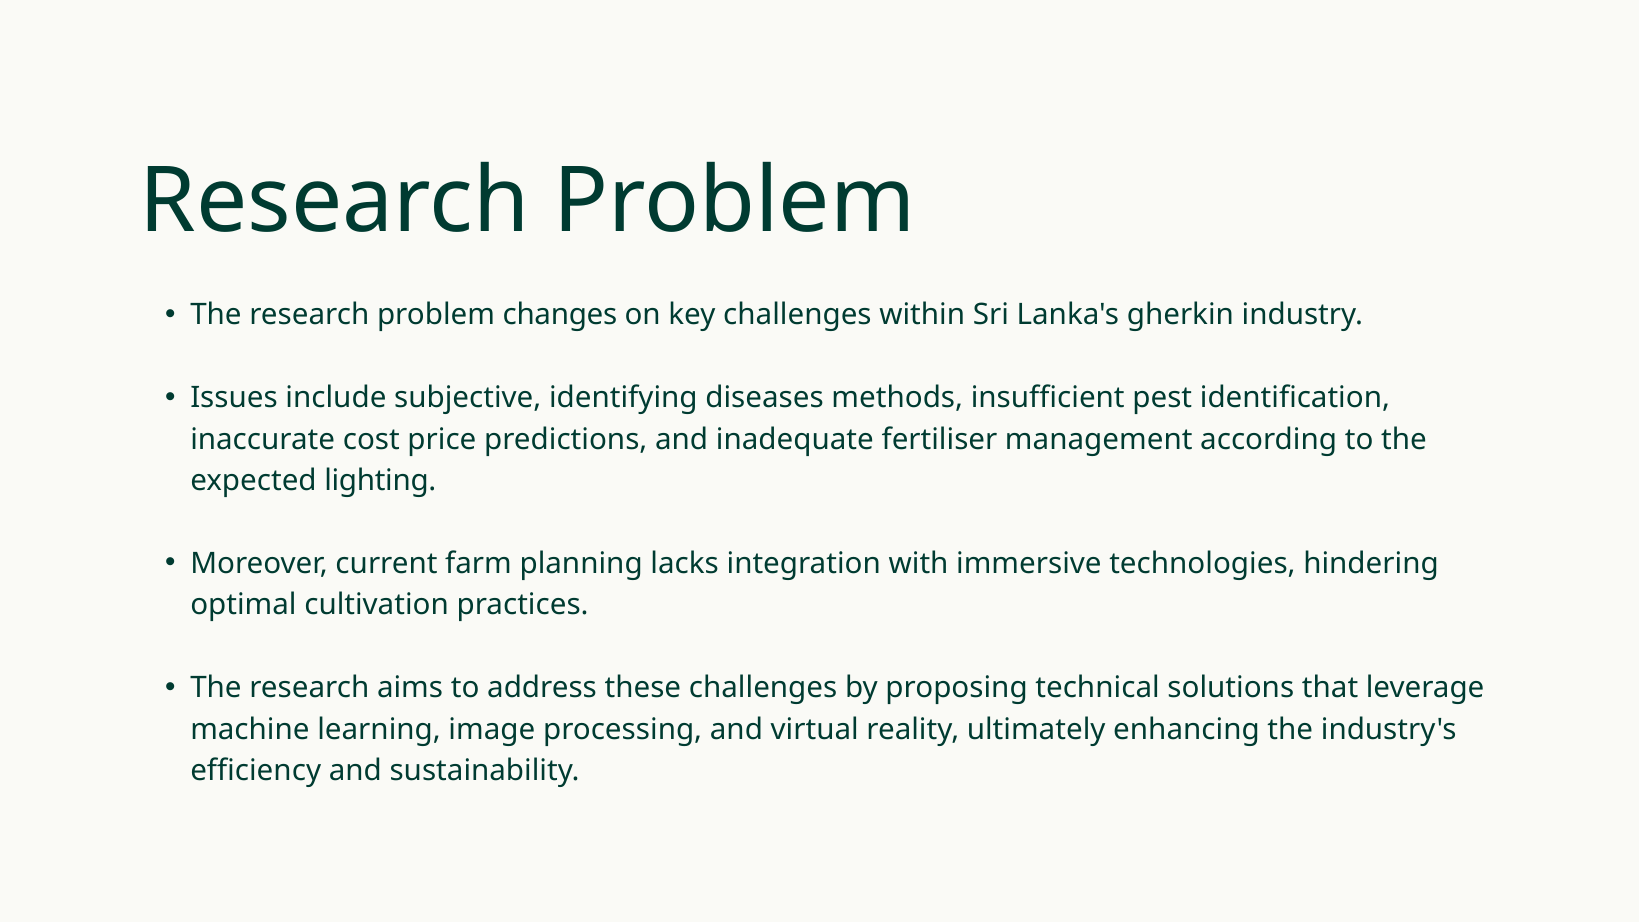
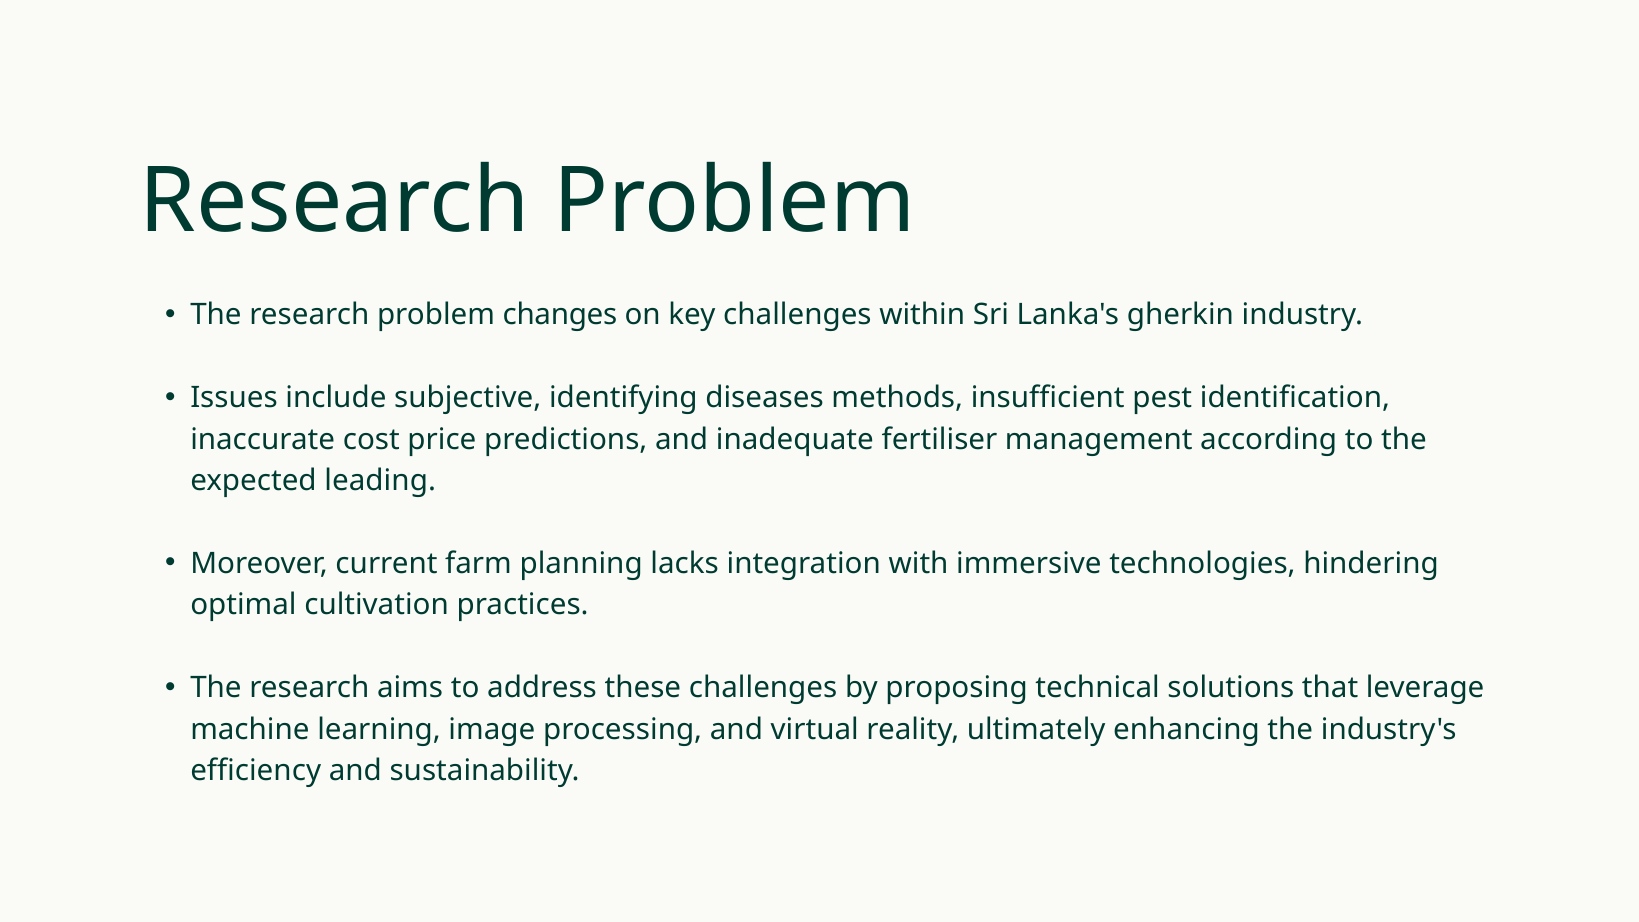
lighting: lighting -> leading
